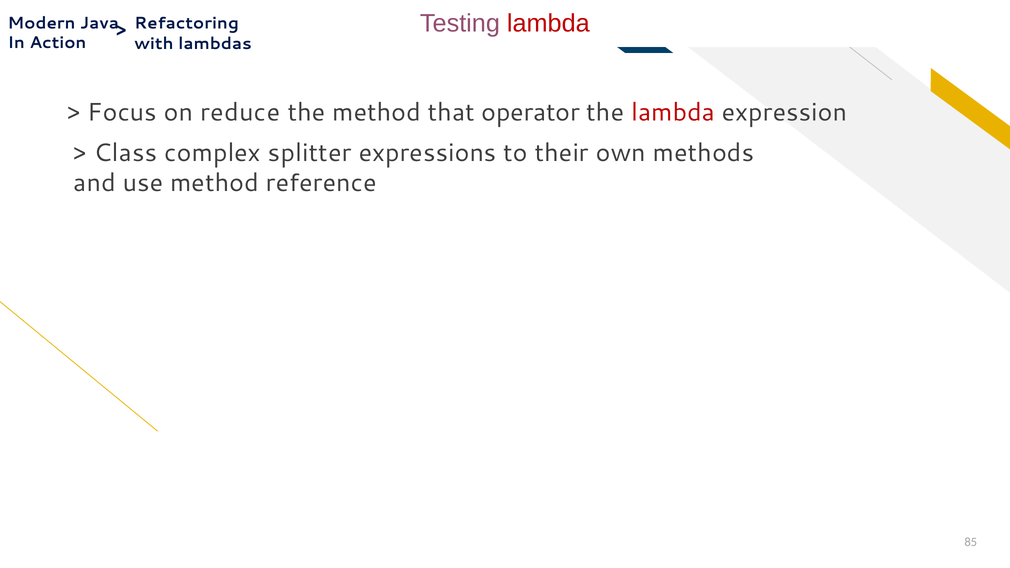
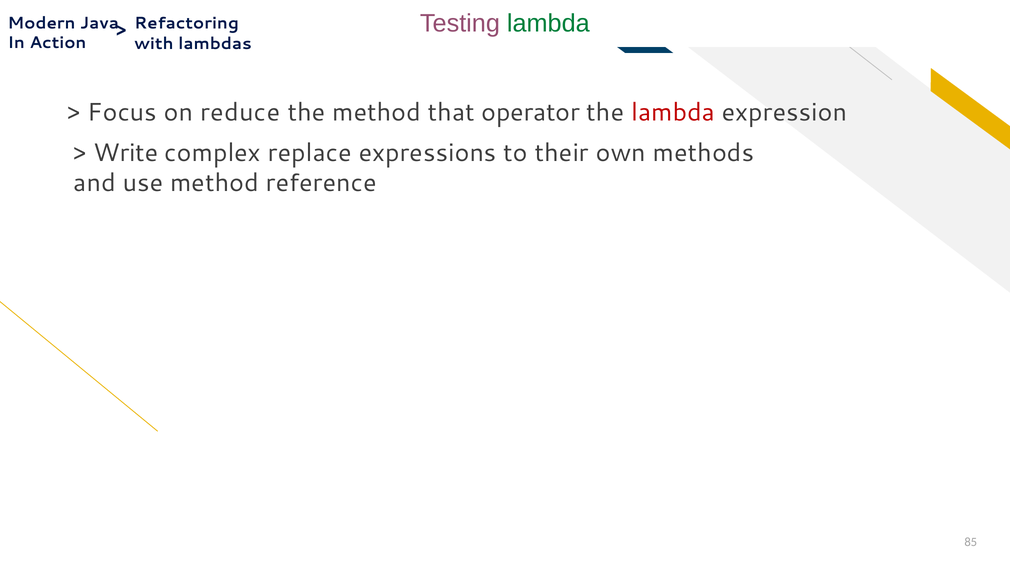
lambda at (548, 24) colour: red -> green
Class: Class -> Write
splitter: splitter -> replace
